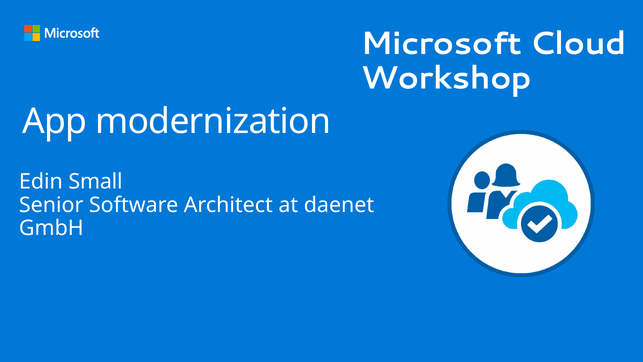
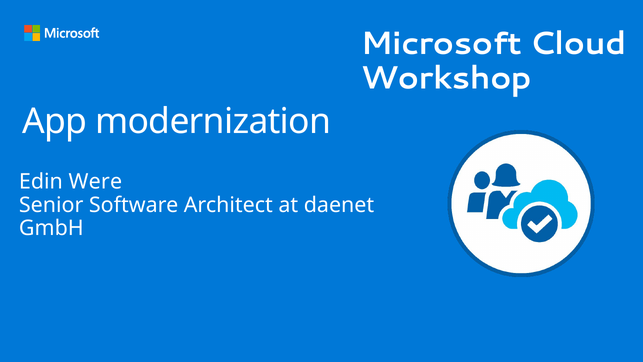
Small: Small -> Were
